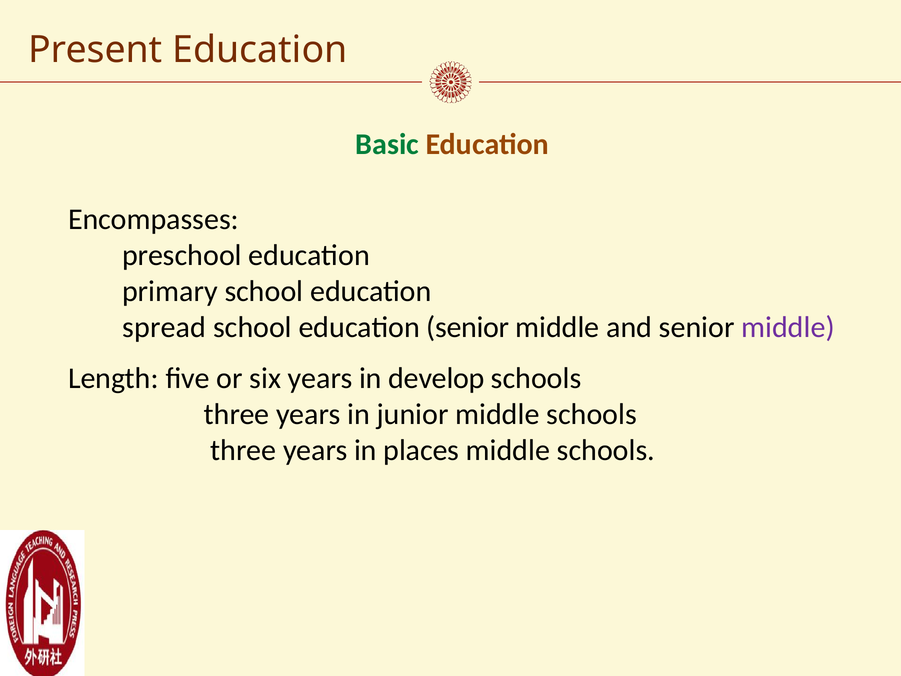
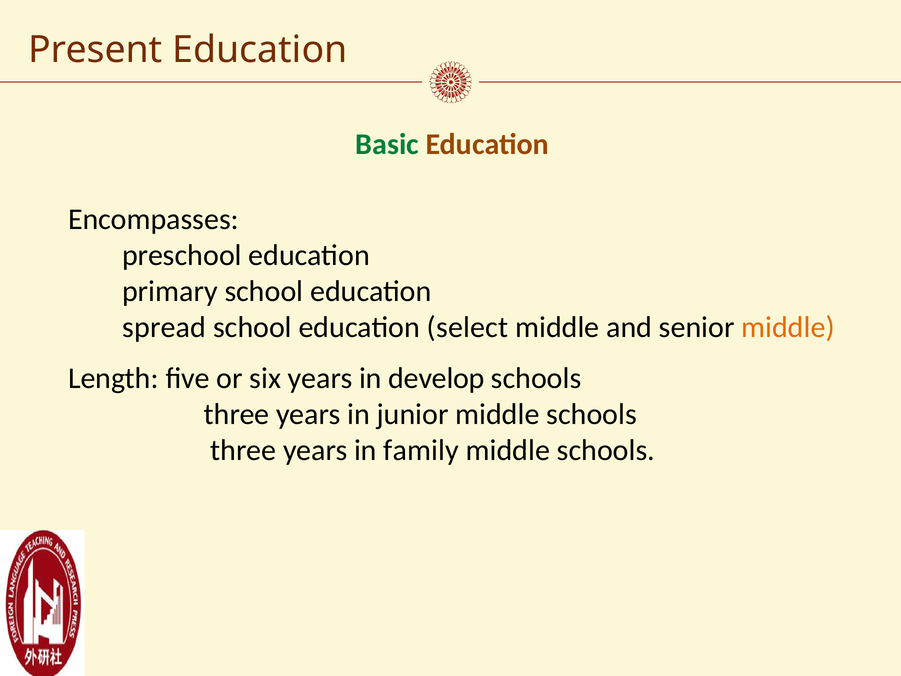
education senior: senior -> select
middle at (788, 327) colour: purple -> orange
places: places -> family
